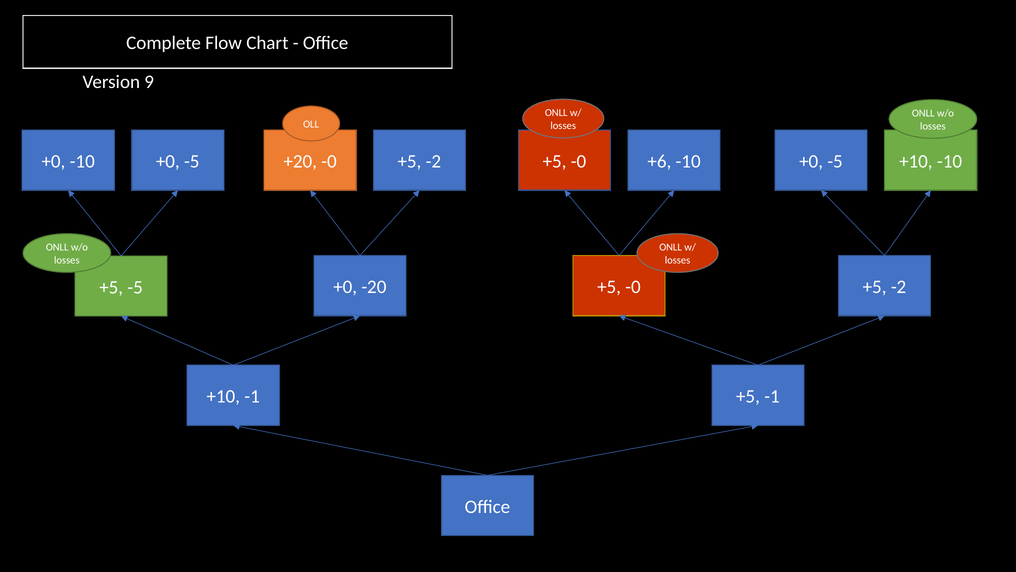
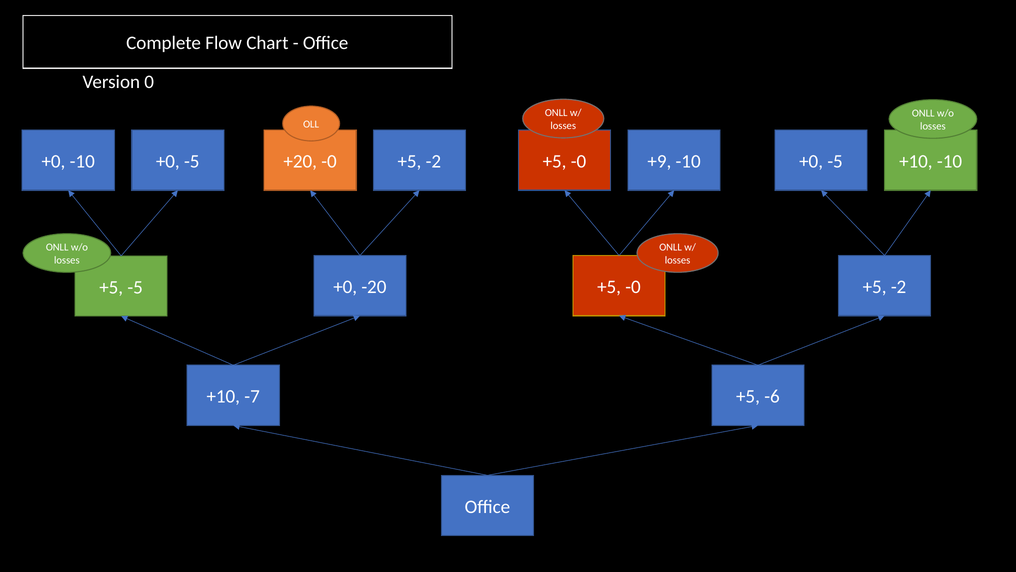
9: 9 -> 0
+6: +6 -> +9
+10 -1: -1 -> -7
+5 -1: -1 -> -6
